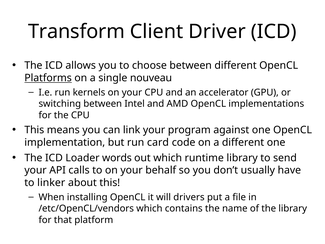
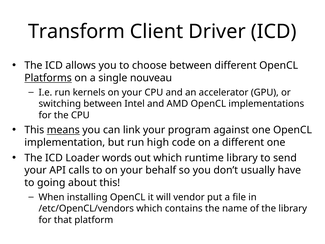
means underline: none -> present
card: card -> high
linker: linker -> going
drivers: drivers -> vendor
